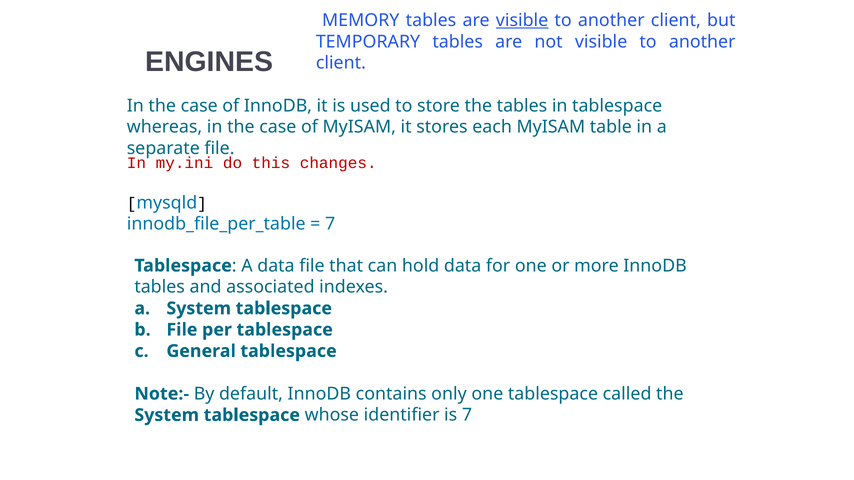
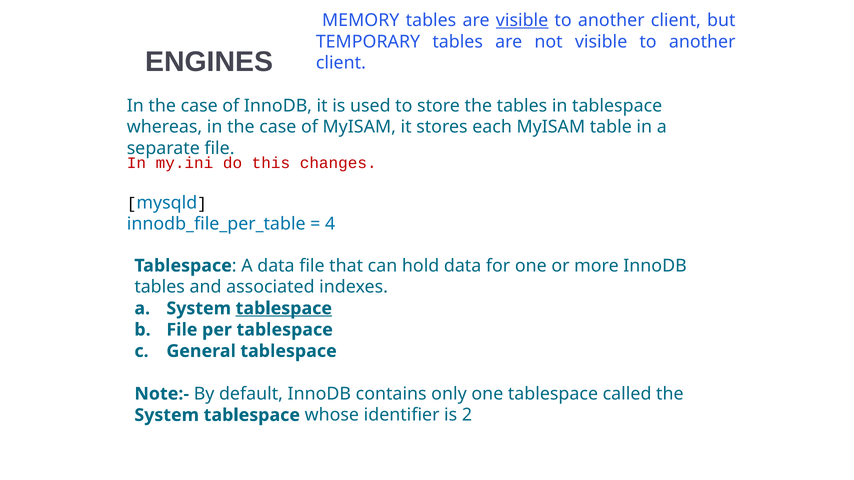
7 at (330, 224): 7 -> 4
tablespace at (284, 309) underline: none -> present
is 7: 7 -> 2
